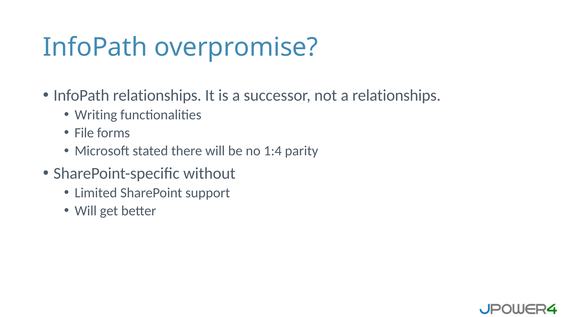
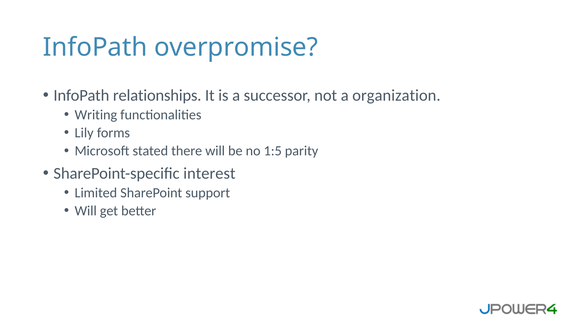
a relationships: relationships -> organization
File: File -> Lily
1:4: 1:4 -> 1:5
without: without -> interest
